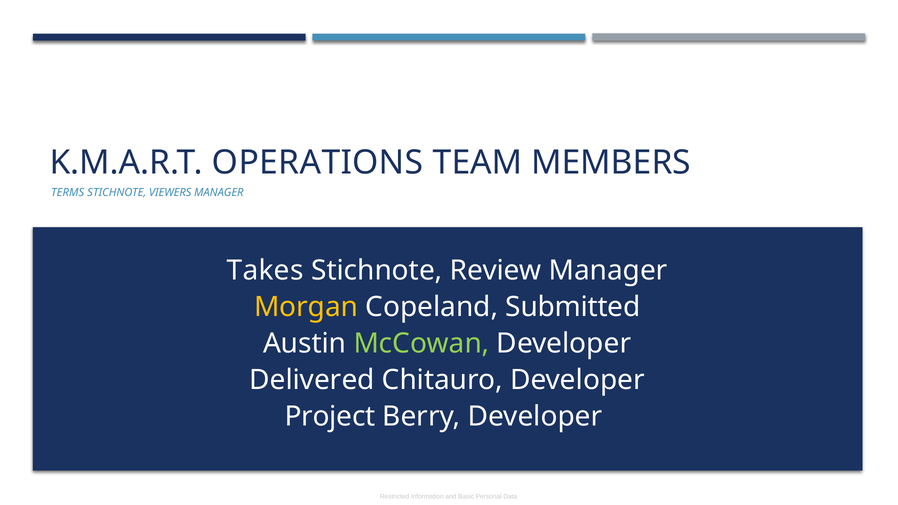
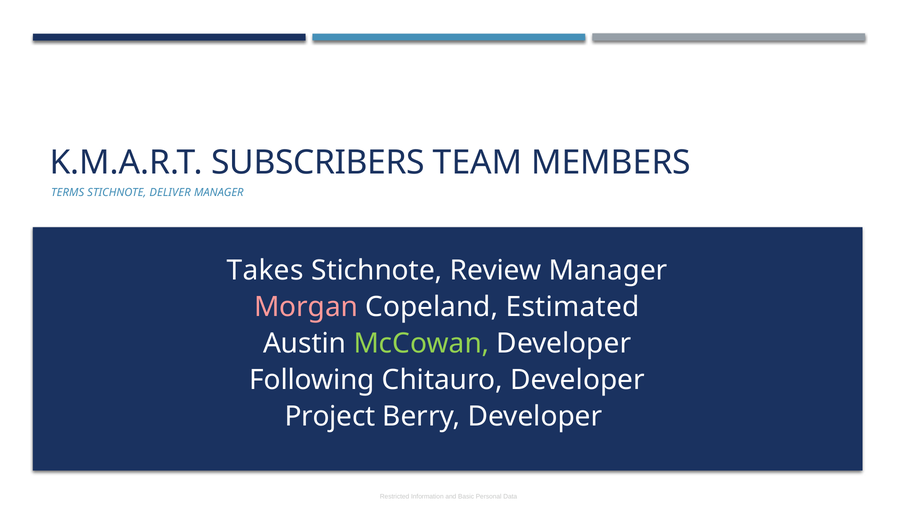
OPERATIONS: OPERATIONS -> SUBSCRIBERS
VIEWERS: VIEWERS -> DELIVER
Morgan colour: yellow -> pink
Submitted: Submitted -> Estimated
Delivered: Delivered -> Following
